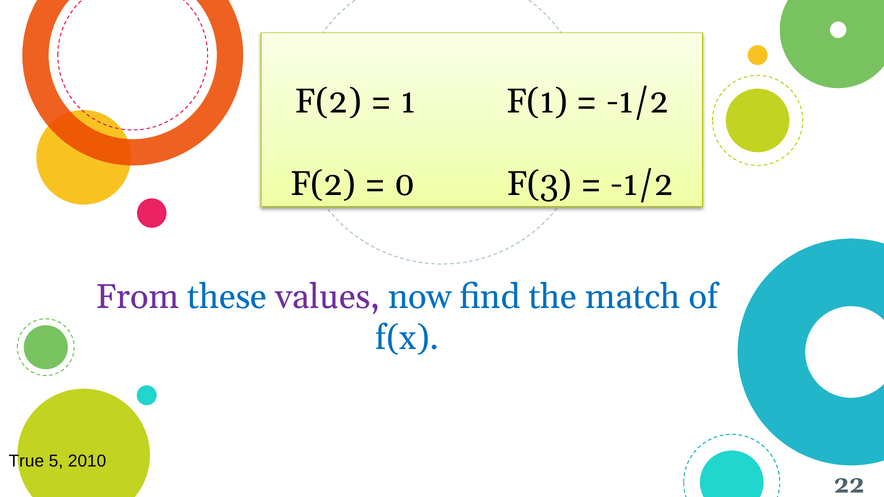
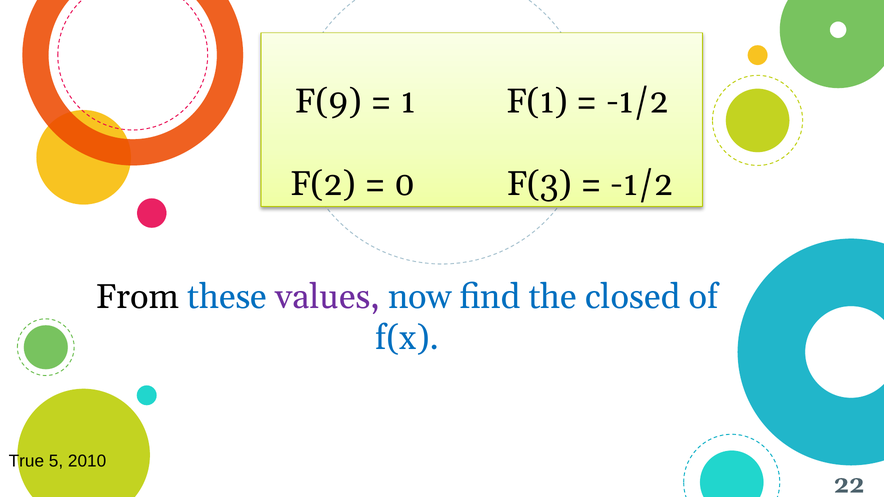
F(2 at (328, 101): F(2 -> F(9
From colour: purple -> black
match: match -> closed
